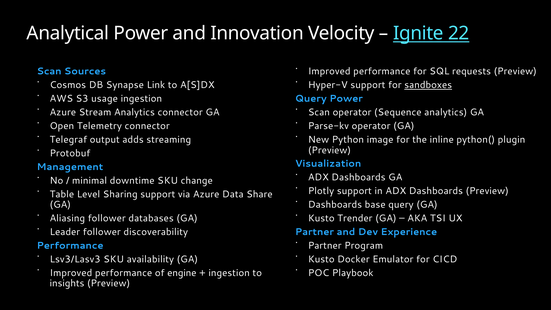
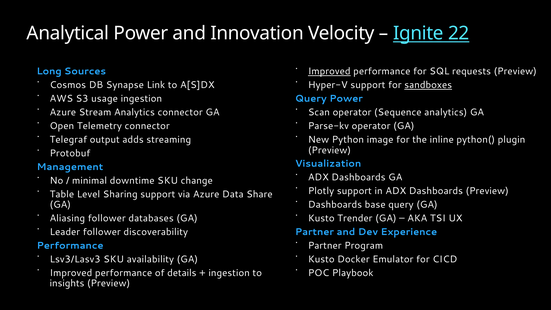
Improved at (329, 71) underline: none -> present
Scan at (49, 71): Scan -> Long
engine: engine -> details
